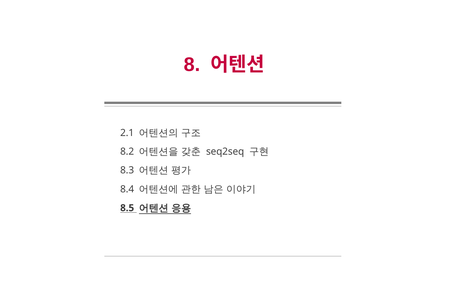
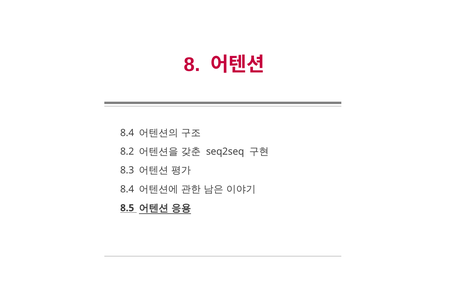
2.1 at (127, 133): 2.1 -> 8.4
